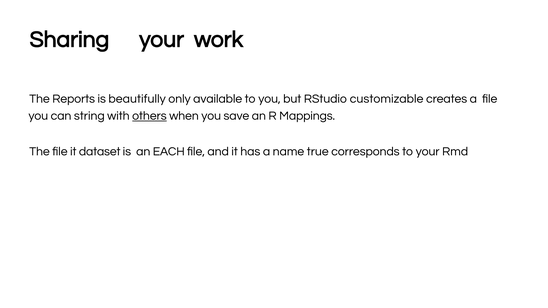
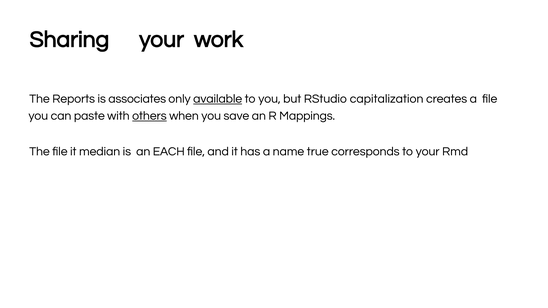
beautifully: beautifully -> associates
available underline: none -> present
customizable: customizable -> capitalization
string: string -> paste
dataset: dataset -> median
